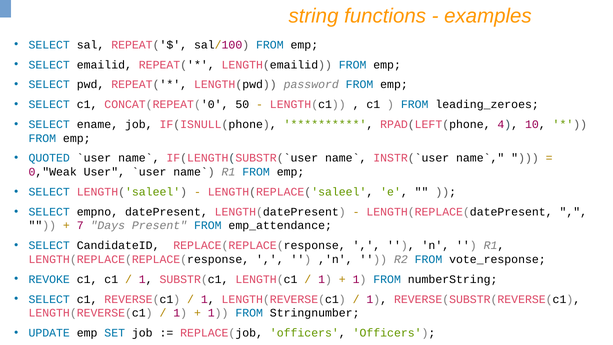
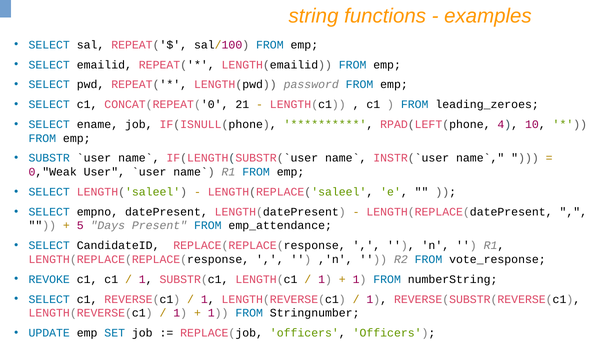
50: 50 -> 21
QUOTED: QUOTED -> SUBSTR
7: 7 -> 5
